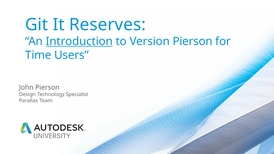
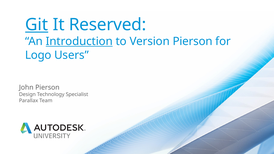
Git underline: none -> present
Reserves: Reserves -> Reserved
Time: Time -> Logo
